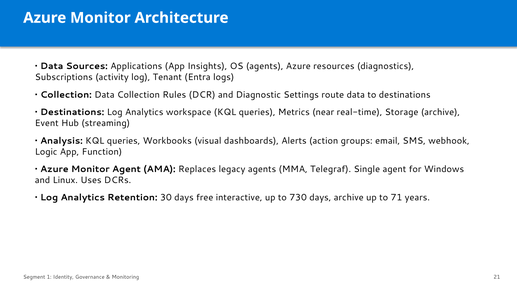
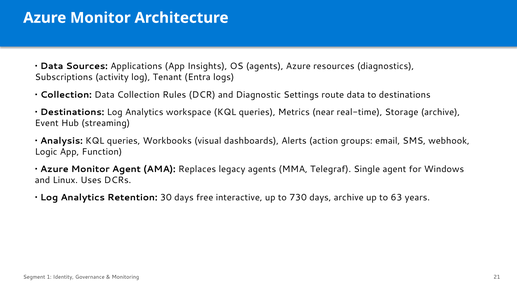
71: 71 -> 63
